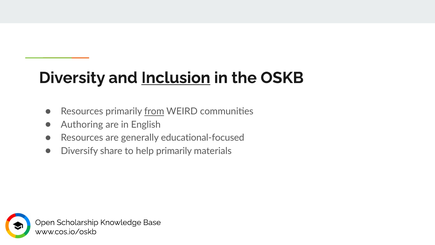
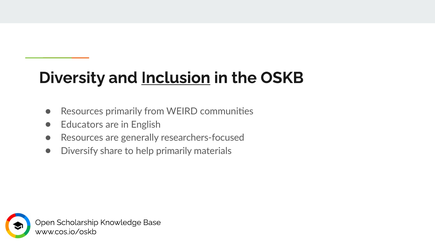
from underline: present -> none
Authoring: Authoring -> Educators
educational-focused: educational-focused -> researchers-focused
